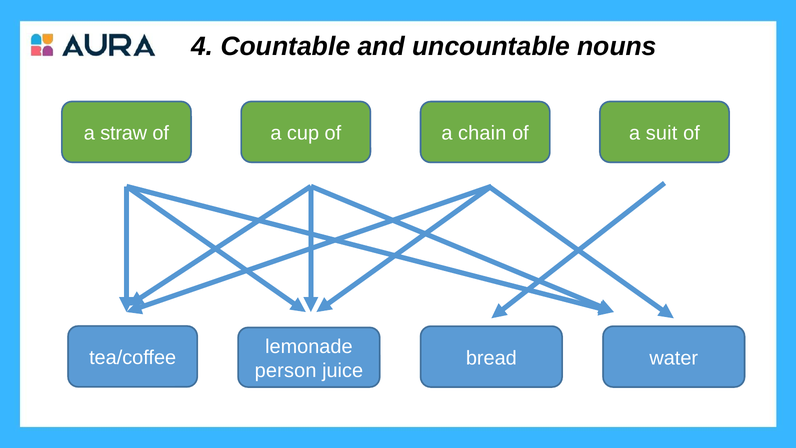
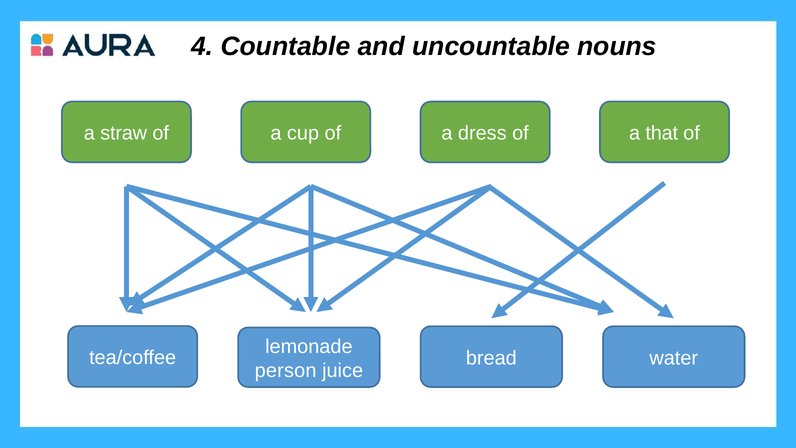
chain: chain -> dress
suit: suit -> that
